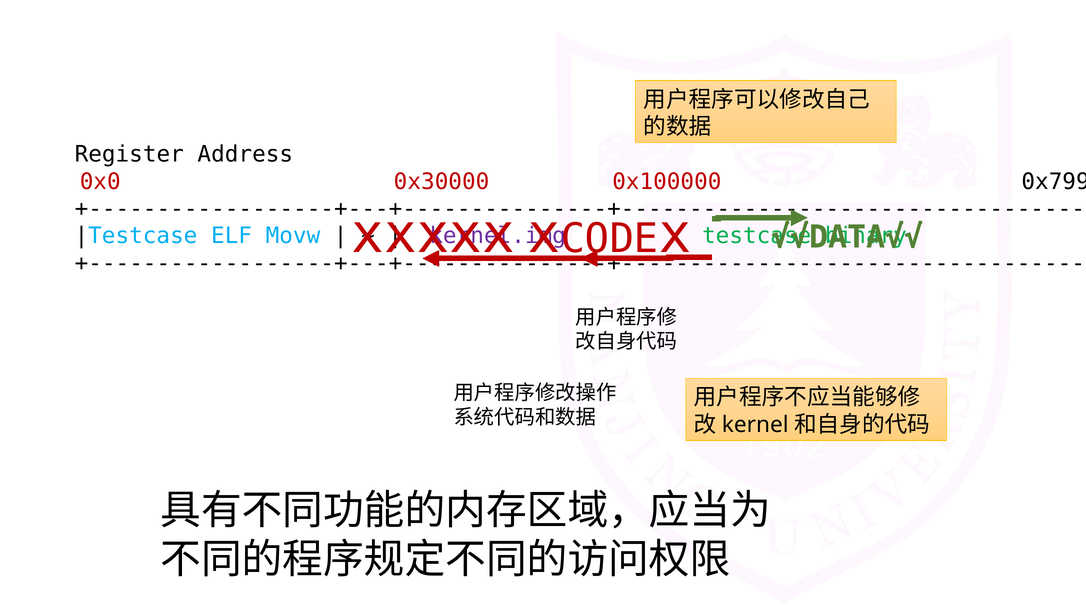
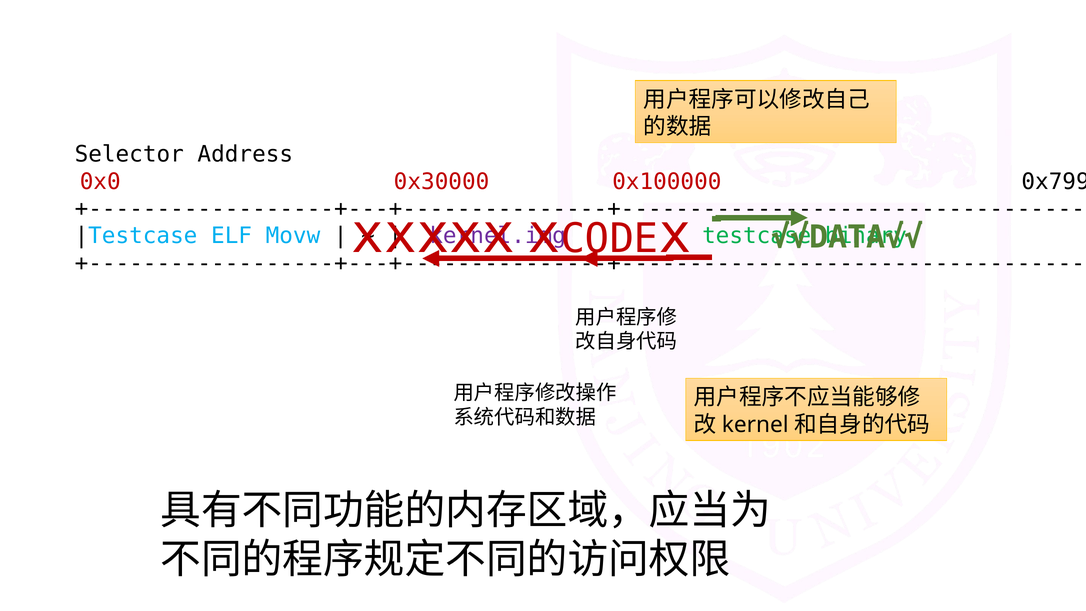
Register: Register -> Selector
